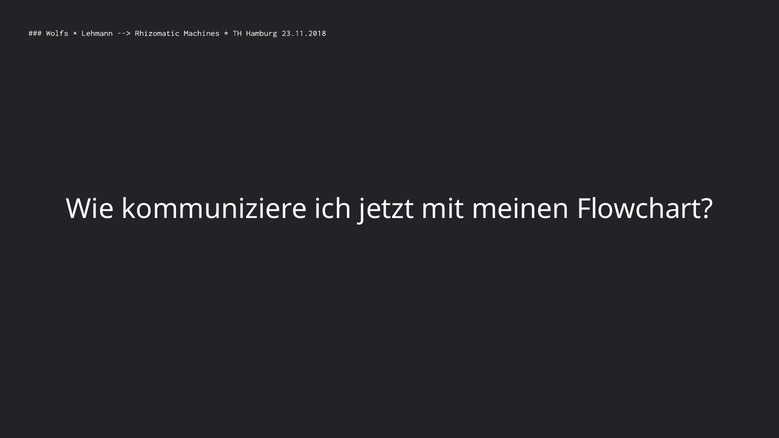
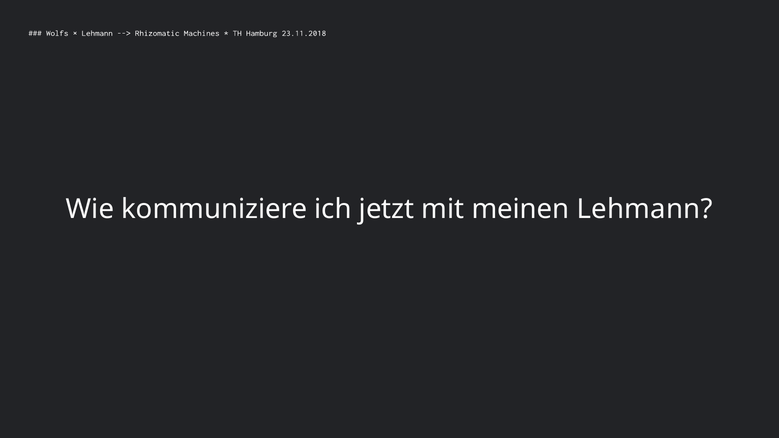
meinen Flowchart: Flowchart -> Lehmann
